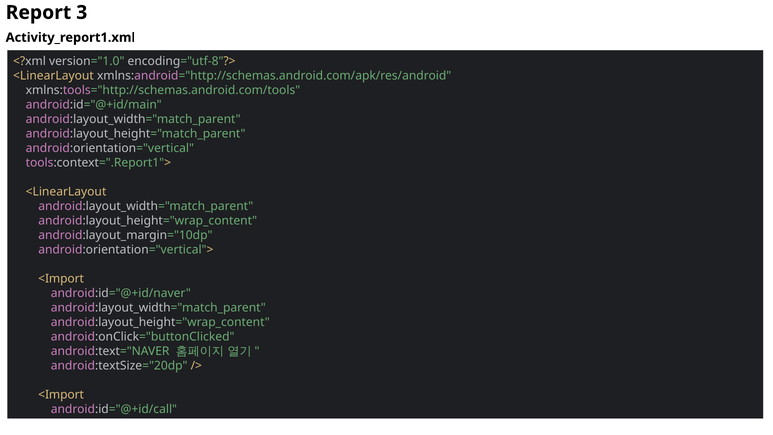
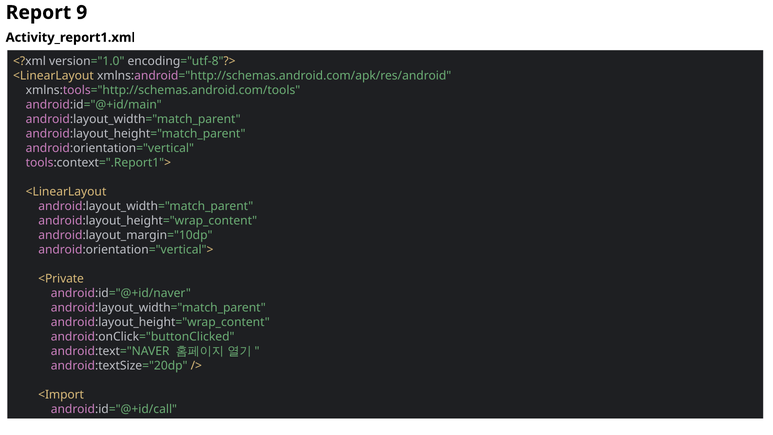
3: 3 -> 9
<Import at (61, 279): <Import -> <Private
